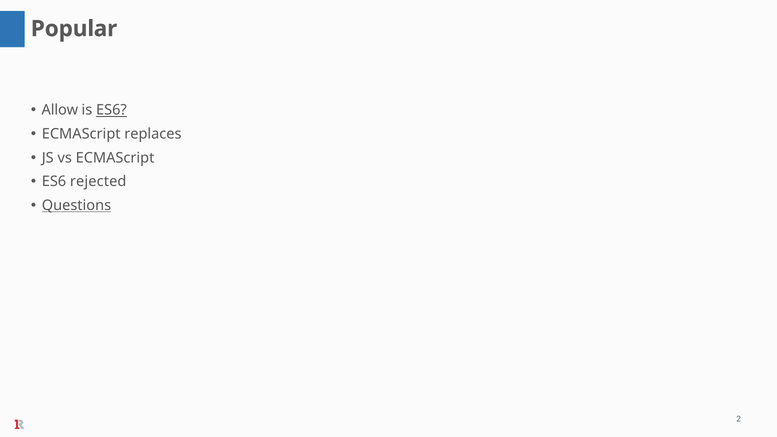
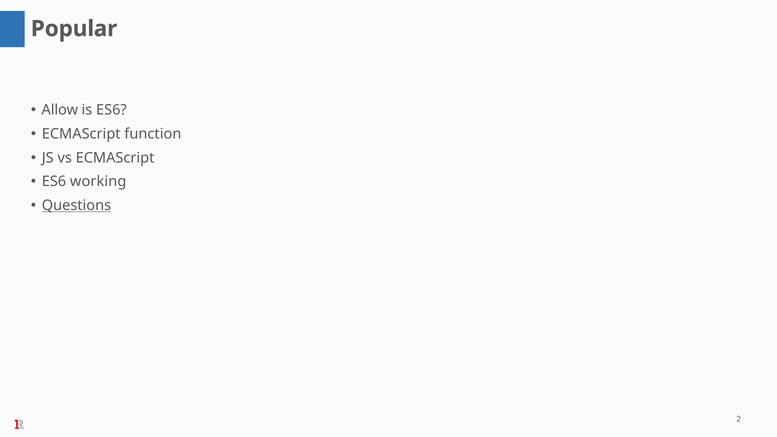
ES6 at (111, 110) underline: present -> none
replaces: replaces -> function
rejected: rejected -> working
